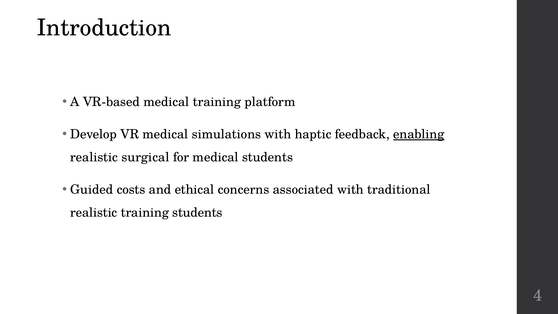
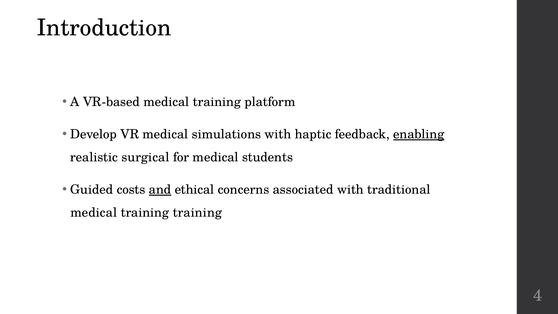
and underline: none -> present
realistic at (94, 213): realistic -> medical
training students: students -> training
